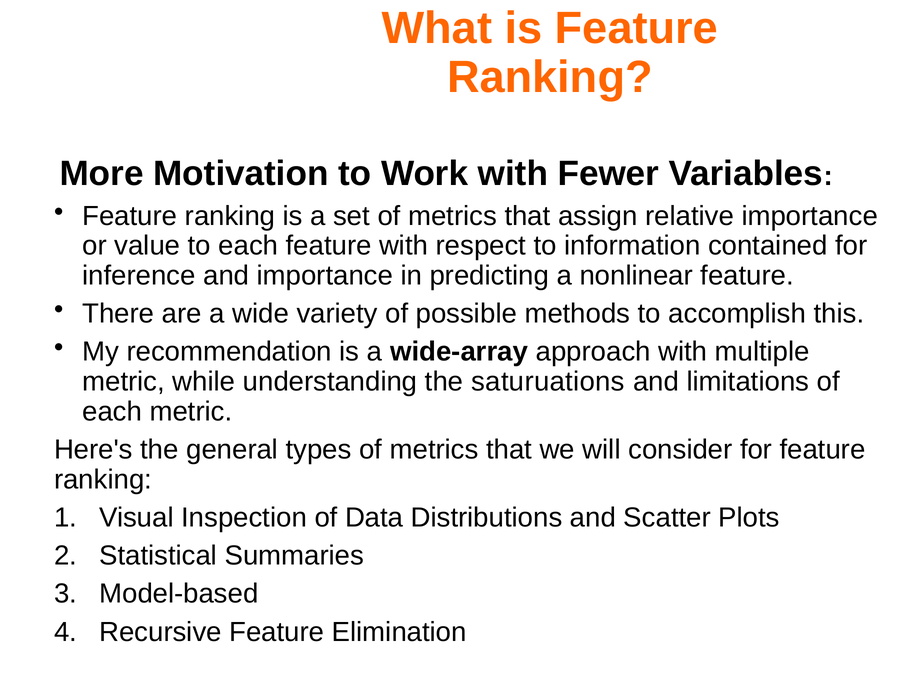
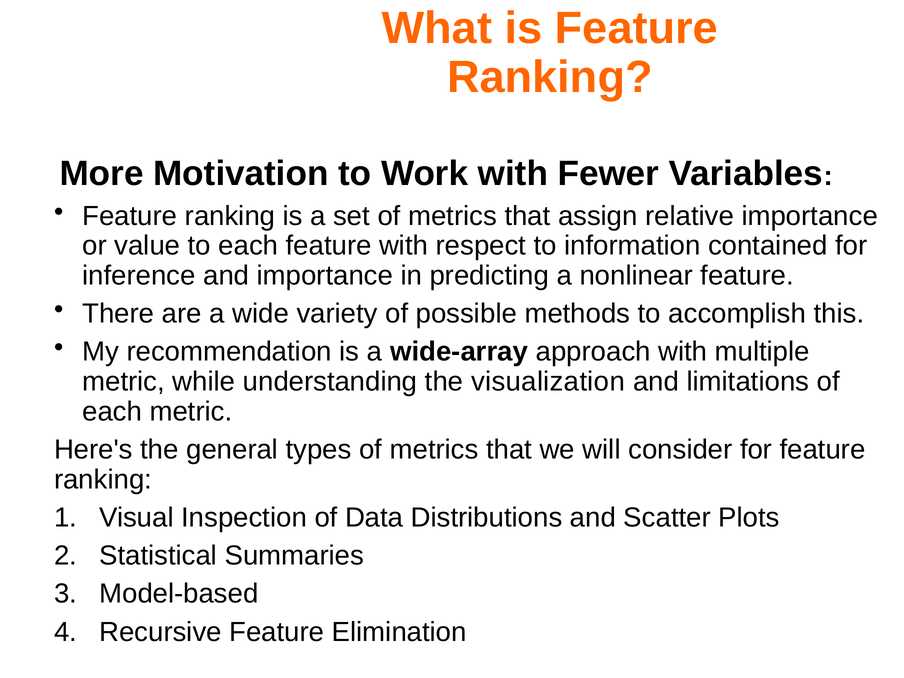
saturuations: saturuations -> visualization
